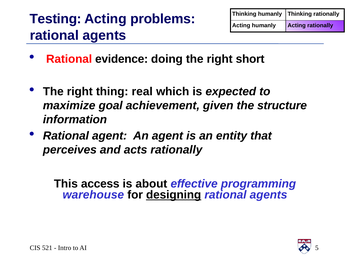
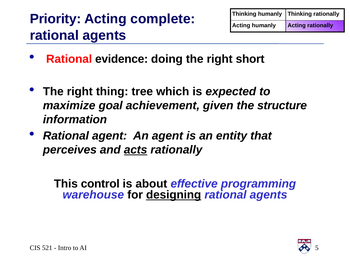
Testing: Testing -> Priority
problems: problems -> complete
real: real -> tree
acts underline: none -> present
access: access -> control
